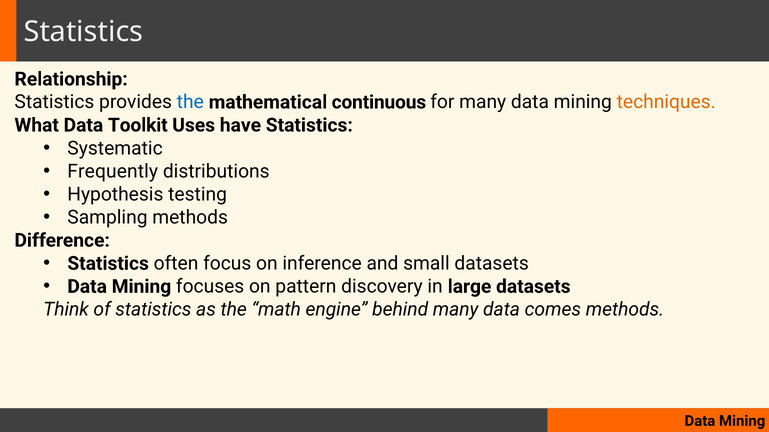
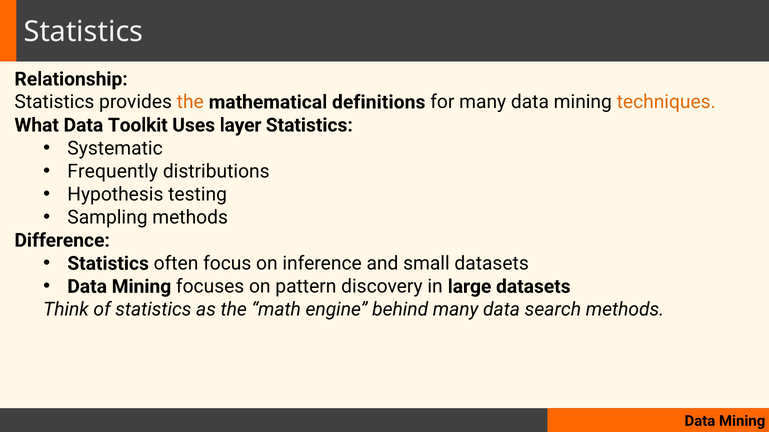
the at (190, 102) colour: blue -> orange
continuous: continuous -> definitions
have: have -> layer
comes: comes -> search
